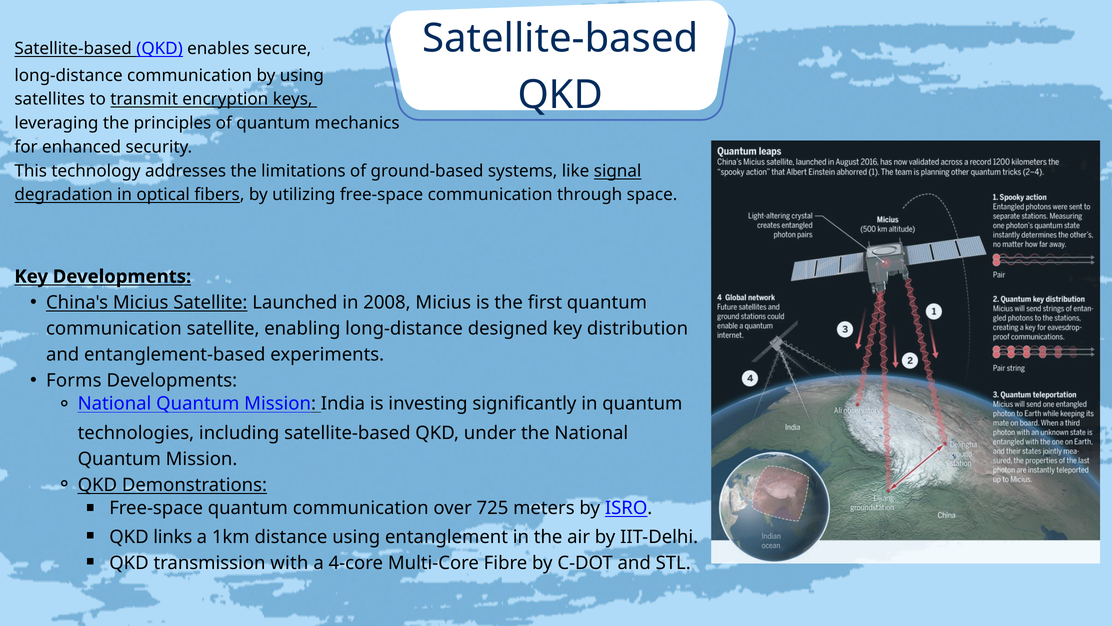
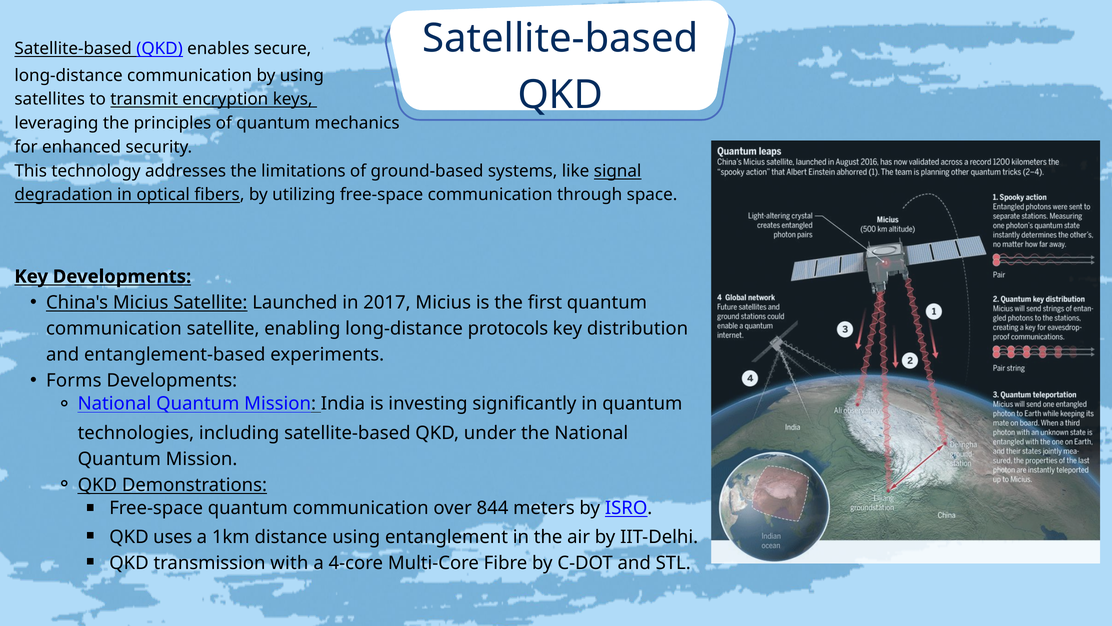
2008: 2008 -> 2017
designed: designed -> protocols
725: 725 -> 844
links: links -> uses
